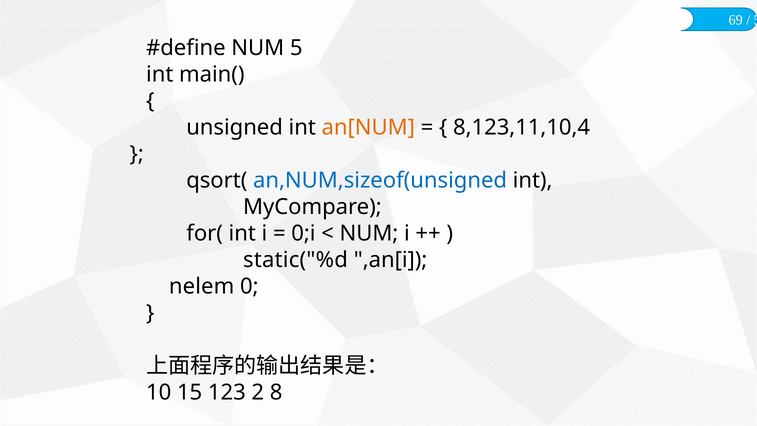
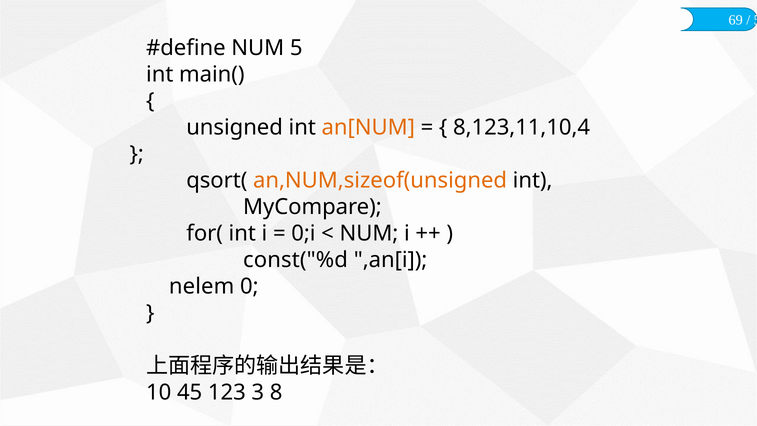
an,NUM,sizeof(unsigned colour: blue -> orange
static("%d: static("%d -> const("%d
15: 15 -> 45
2: 2 -> 3
